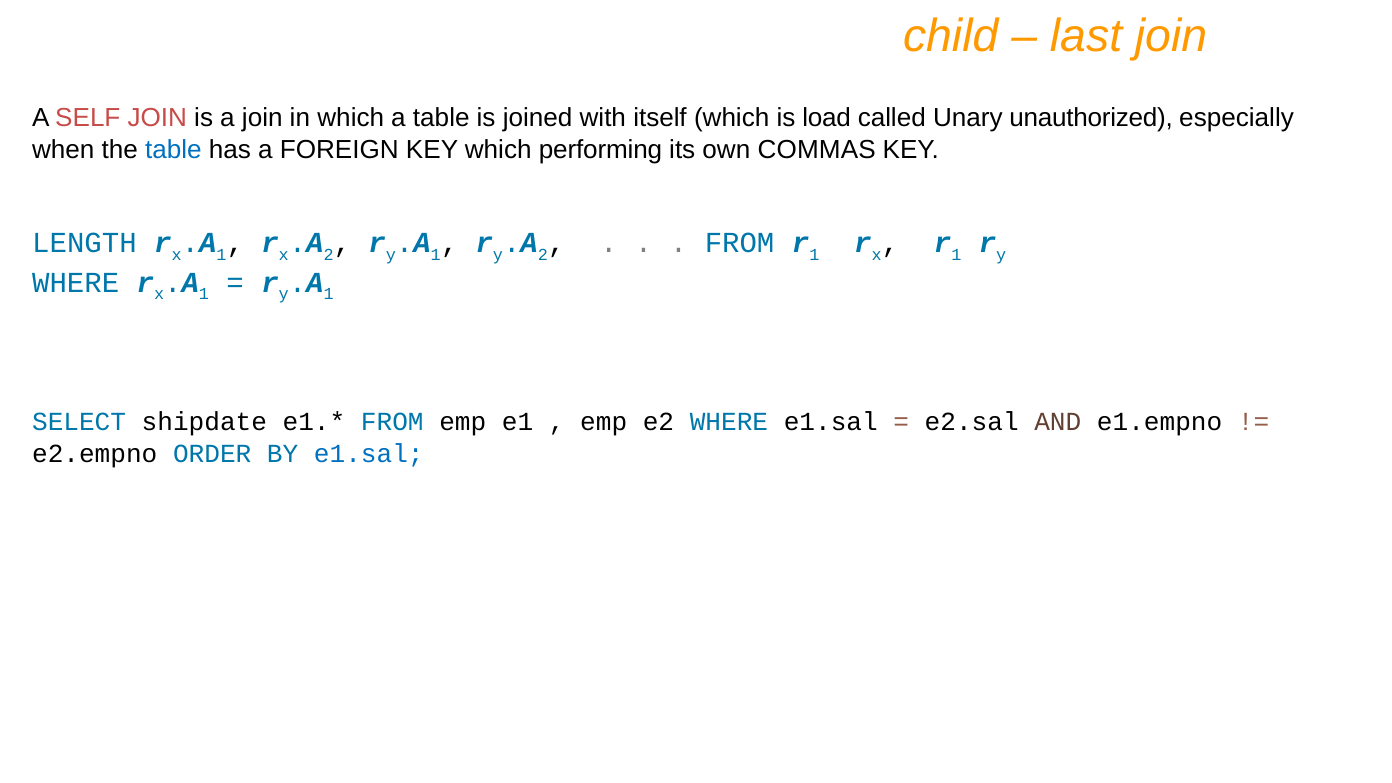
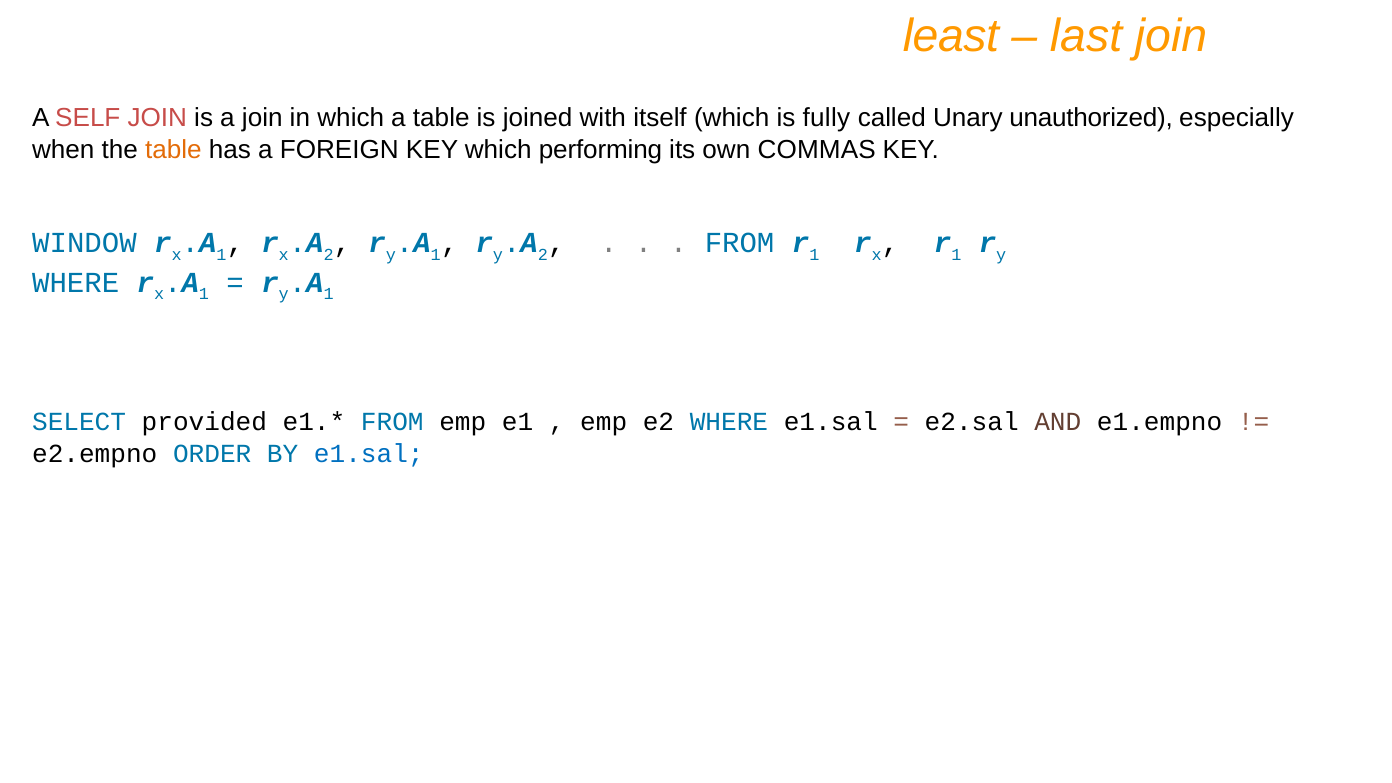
child: child -> least
load: load -> fully
table at (173, 150) colour: blue -> orange
LENGTH: LENGTH -> WINDOW
shipdate: shipdate -> provided
